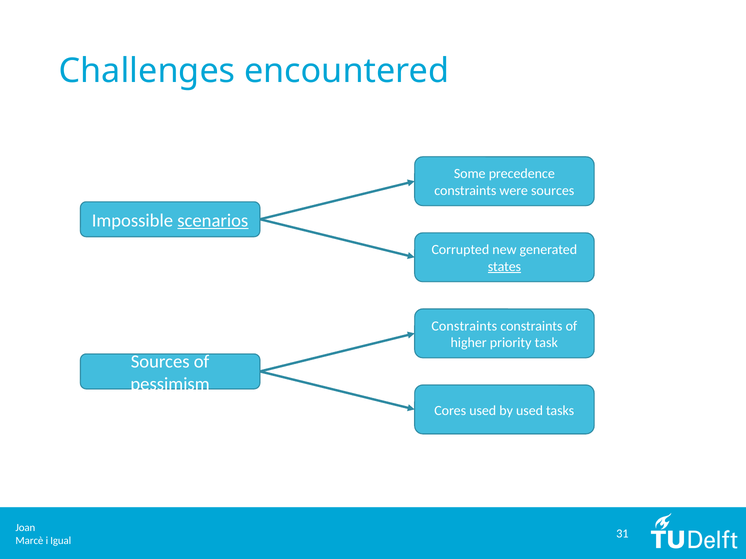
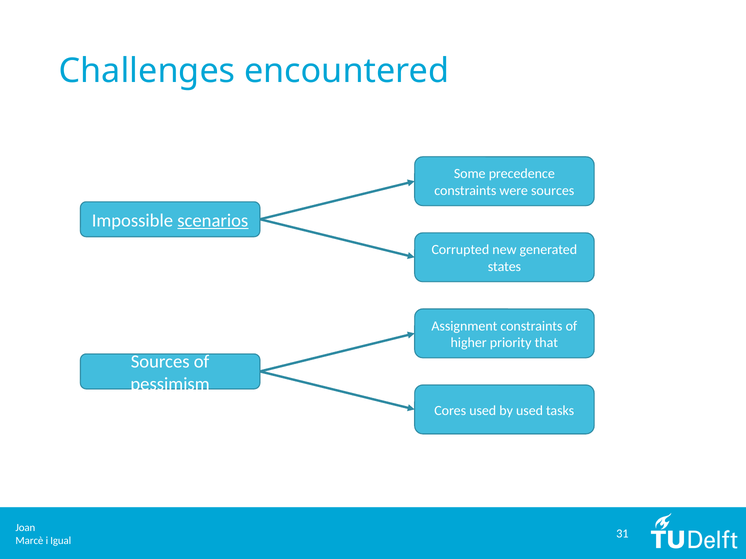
states underline: present -> none
Constraints at (464, 326): Constraints -> Assignment
task: task -> that
